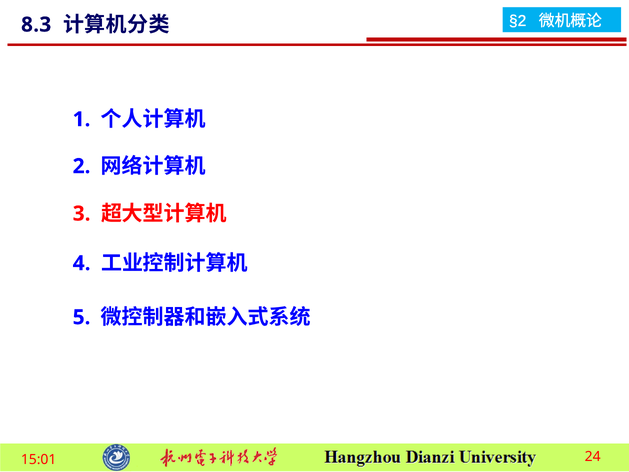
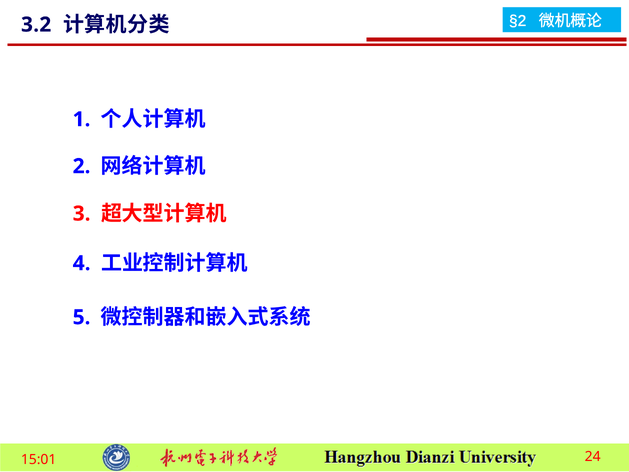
8.3: 8.3 -> 3.2
